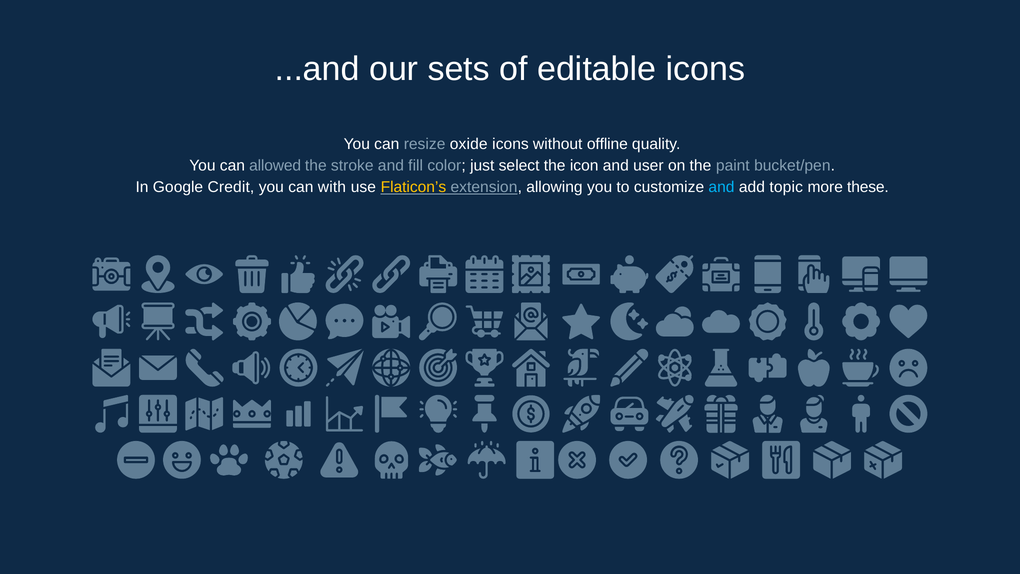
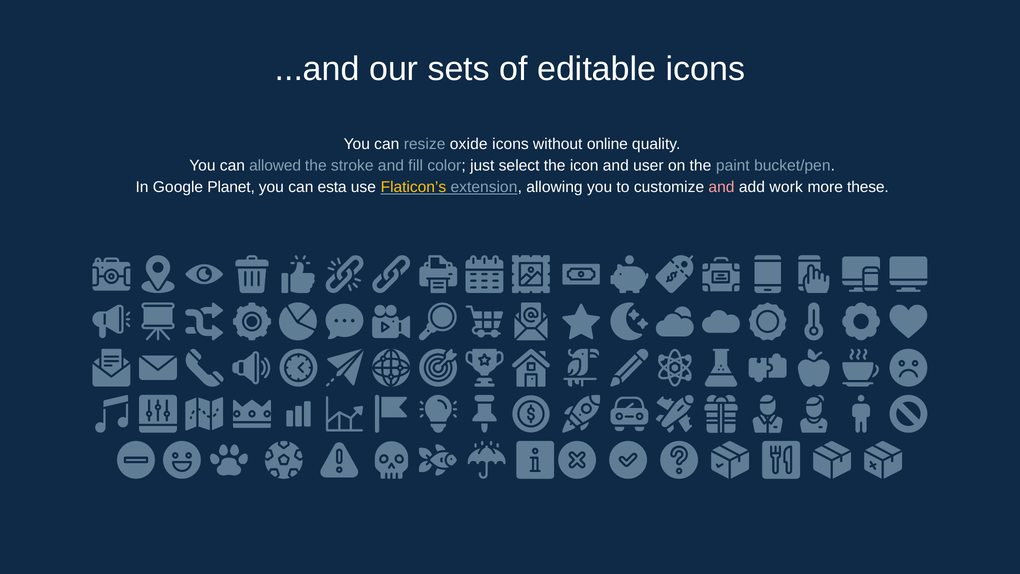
offline: offline -> online
Credit: Credit -> Planet
with: with -> esta
and at (721, 187) colour: light blue -> pink
topic: topic -> work
